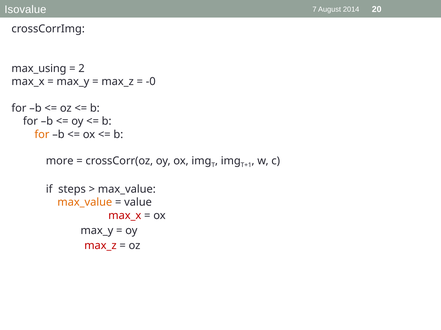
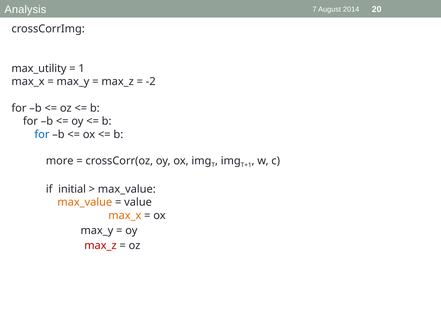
Isovalue: Isovalue -> Analysis
max_using: max_using -> max_utility
2: 2 -> 1
-0: -0 -> -2
for at (42, 135) colour: orange -> blue
steps: steps -> initial
max_x at (125, 216) colour: red -> orange
